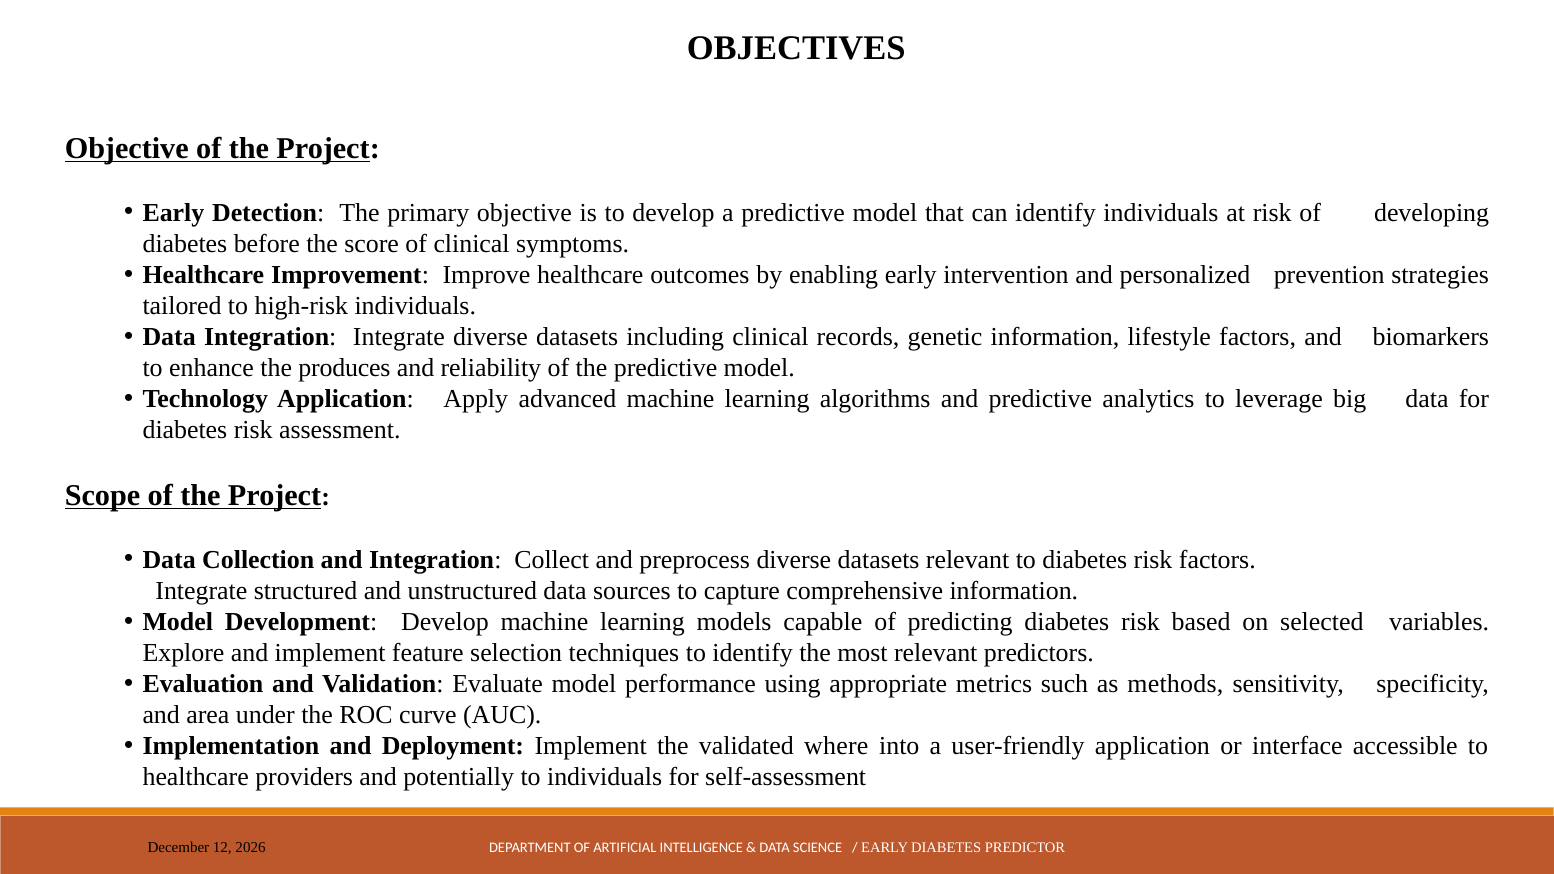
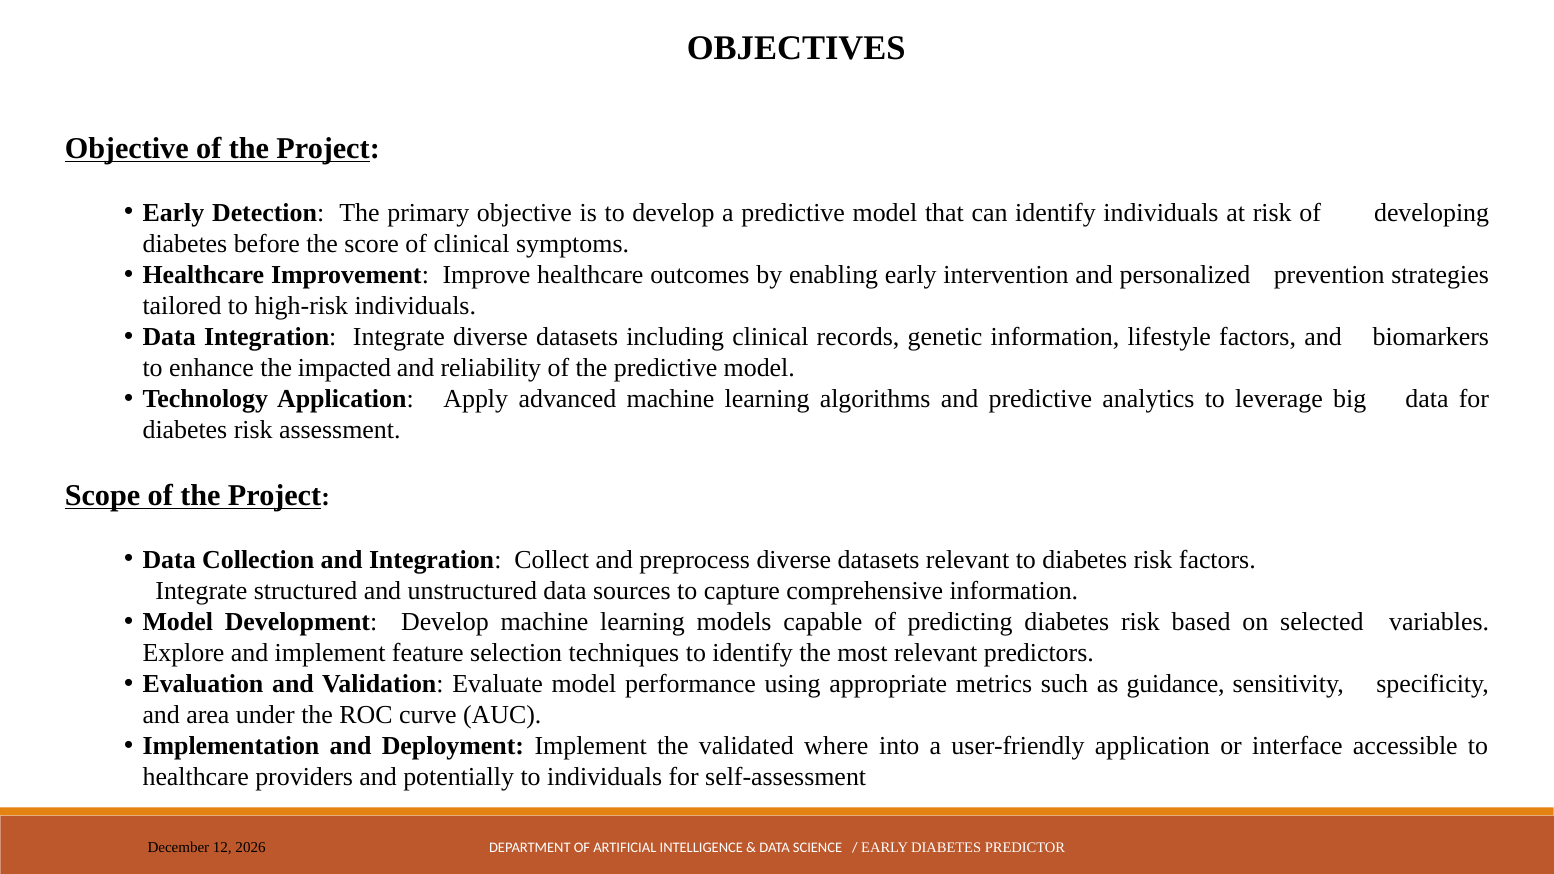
produces: produces -> impacted
methods: methods -> guidance
